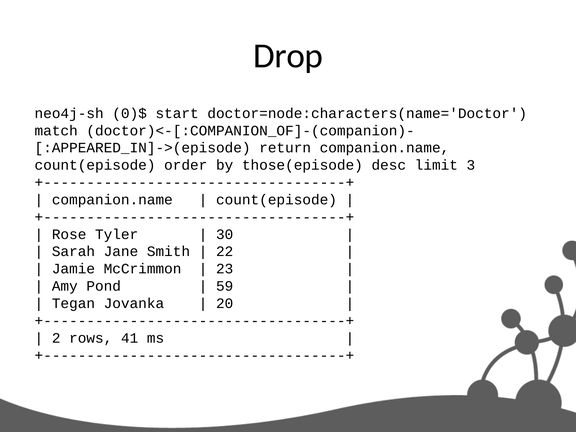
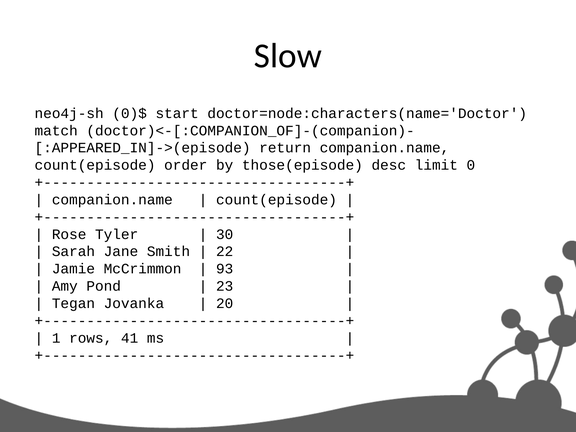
Drop: Drop -> Slow
3: 3 -> 0
23: 23 -> 93
59: 59 -> 23
2: 2 -> 1
